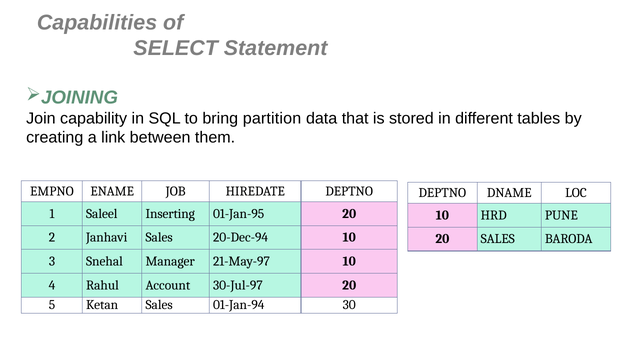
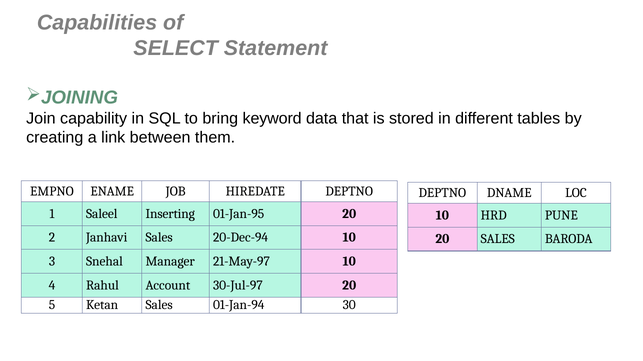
partition: partition -> keyword
